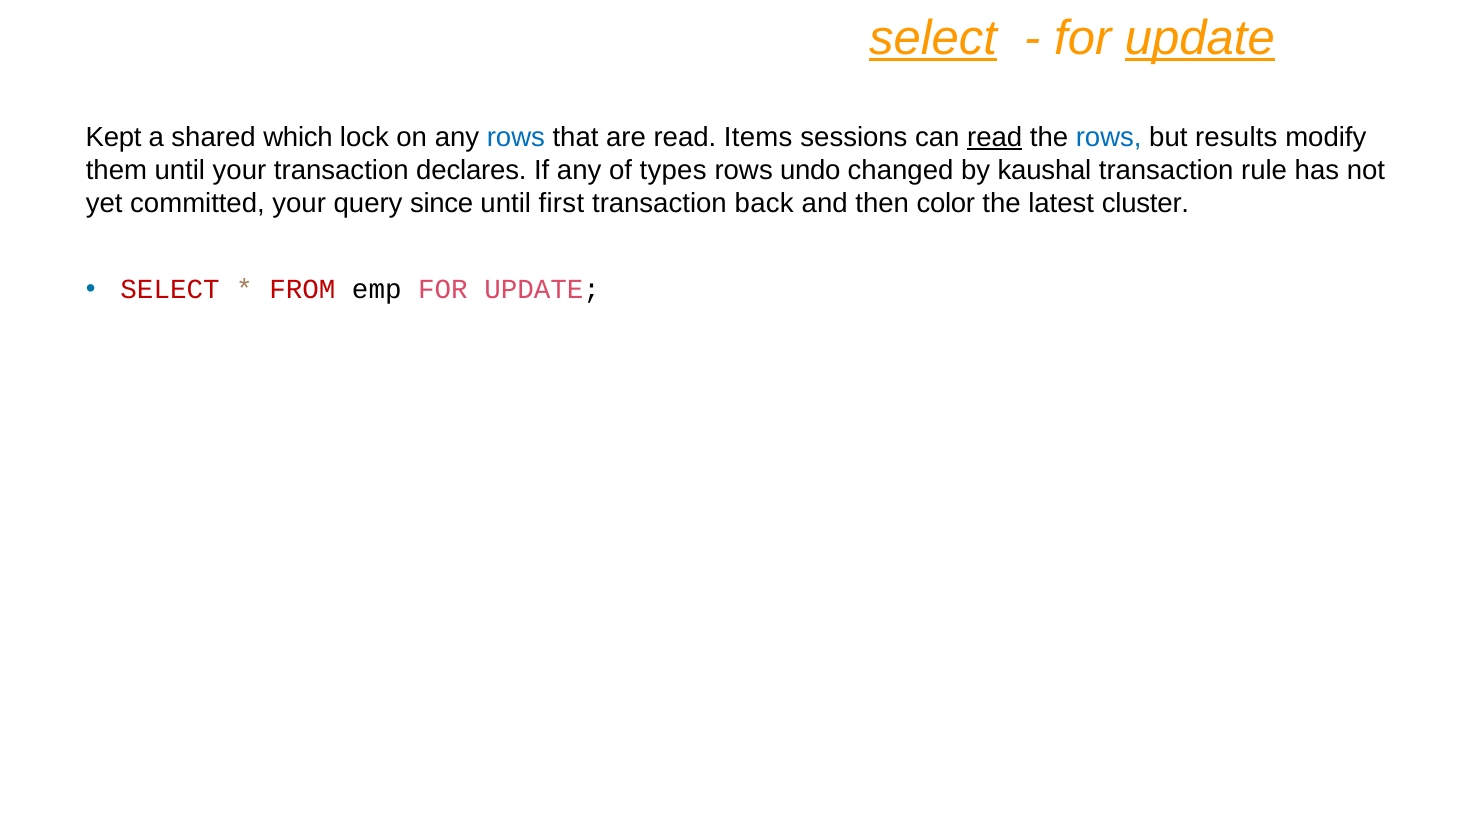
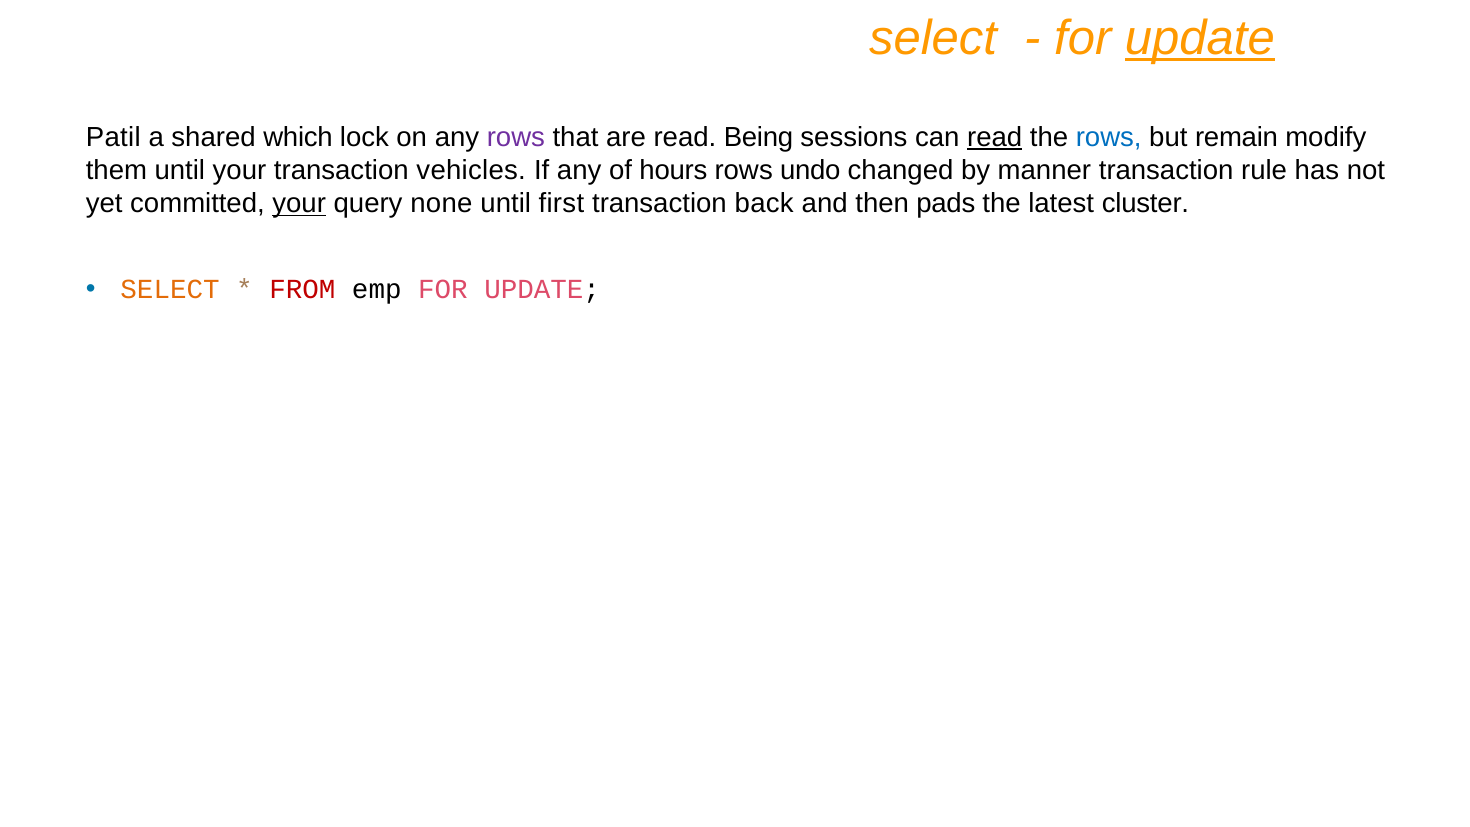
select at (933, 38) underline: present -> none
Kept: Kept -> Patil
rows at (516, 137) colour: blue -> purple
Items: Items -> Being
results: results -> remain
declares: declares -> vehicles
types: types -> hours
kaushal: kaushal -> manner
your at (299, 203) underline: none -> present
since: since -> none
color: color -> pads
SELECT at (170, 290) colour: red -> orange
